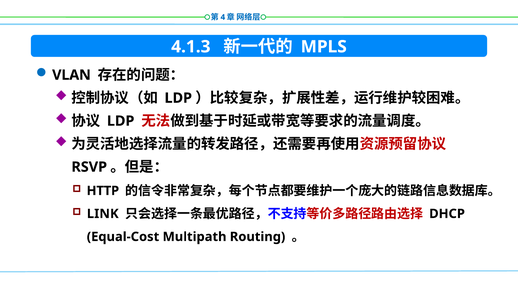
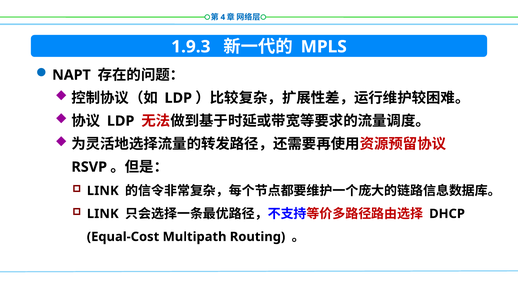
4.1.3: 4.1.3 -> 1.9.3
VLAN: VLAN -> NAPT
HTTP at (103, 191): HTTP -> LINK
